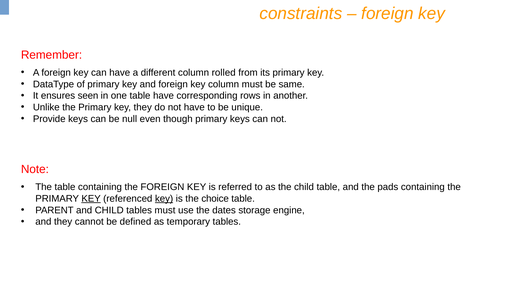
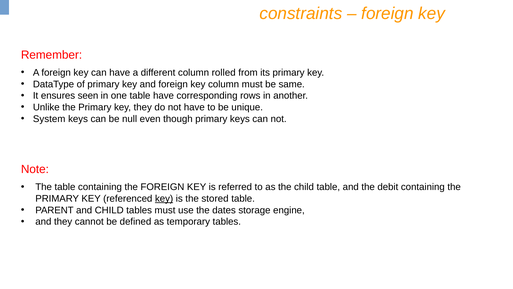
Provide: Provide -> System
pads: pads -> debit
KEY at (91, 198) underline: present -> none
choice: choice -> stored
